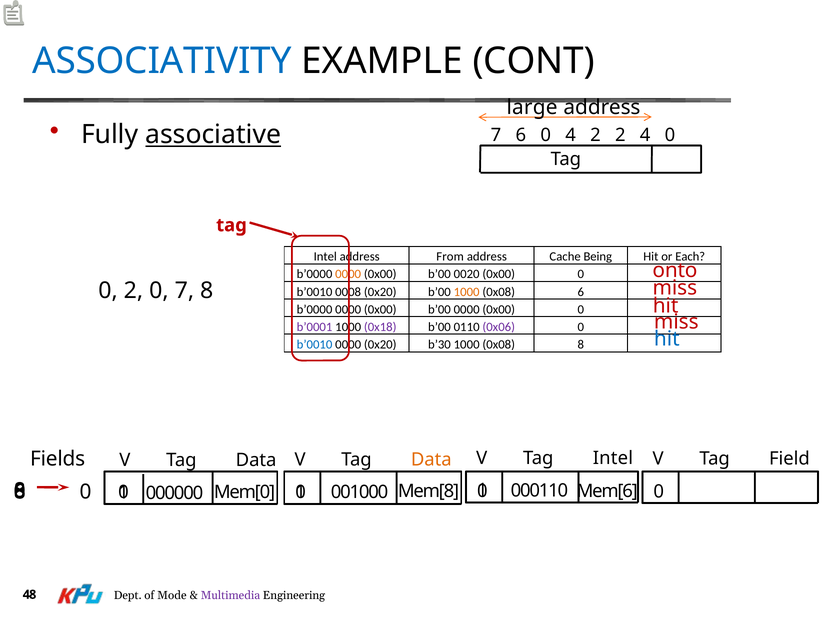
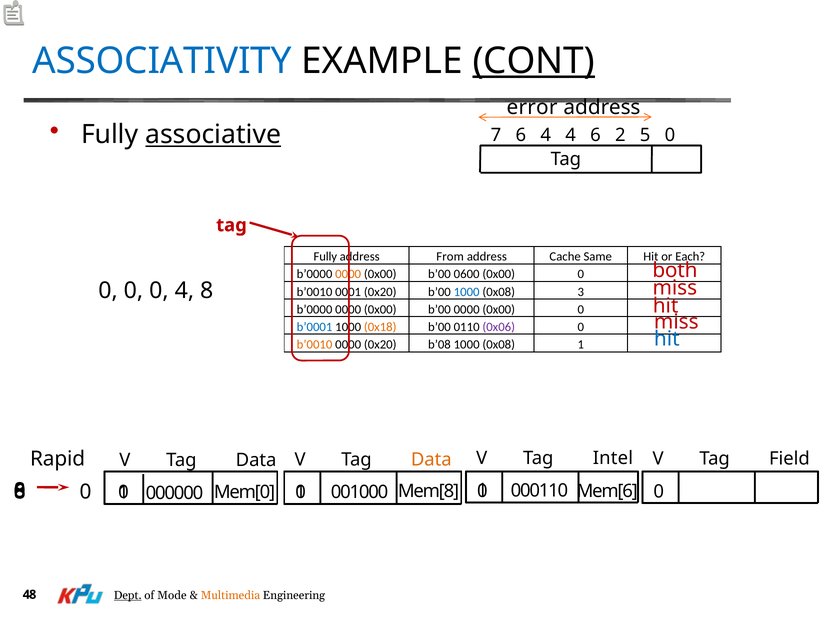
CONT underline: none -> present
large: large -> error
6 0: 0 -> 4
4 2: 2 -> 6
2 4: 4 -> 5
Intel at (325, 257): Intel -> Fully
Being: Being -> Same
onto: onto -> both
0020: 0020 -> 0600
2 at (133, 291): 2 -> 0
7 at (184, 291): 7 -> 4
0008: 0008 -> 0001
1000 at (467, 292) colour: orange -> blue
0x08 6: 6 -> 3
b’0001 colour: purple -> blue
0x18 colour: purple -> orange
b’0010 at (315, 345) colour: blue -> orange
b’30: b’30 -> b’08
0x08 8: 8 -> 1
Fields: Fields -> Rapid
Dept underline: none -> present
Multimedia colour: purple -> orange
